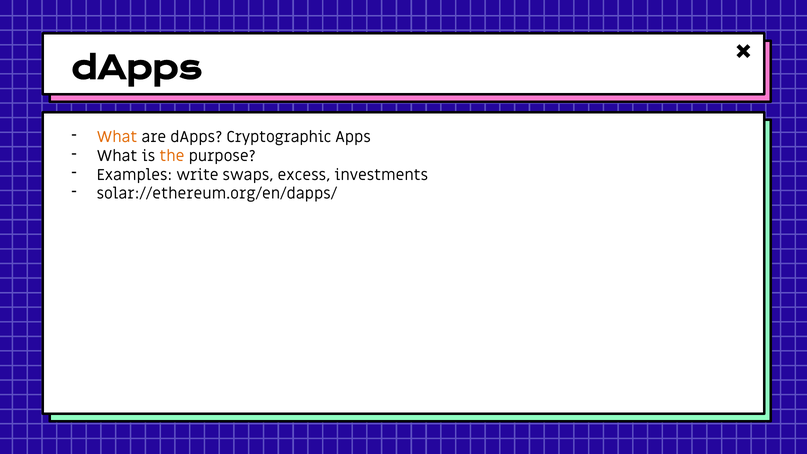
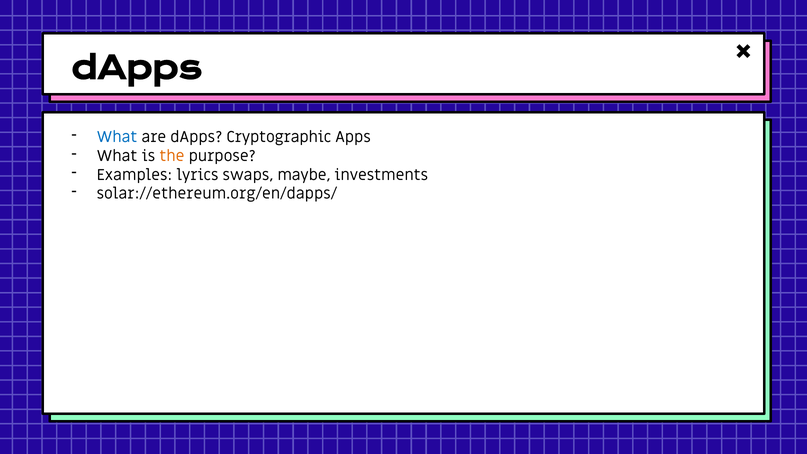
What at (117, 137) colour: orange -> blue
write: write -> lyrics
excess: excess -> maybe
